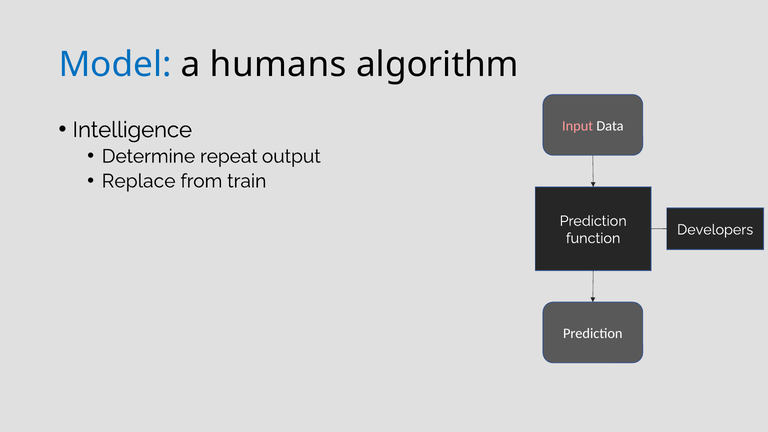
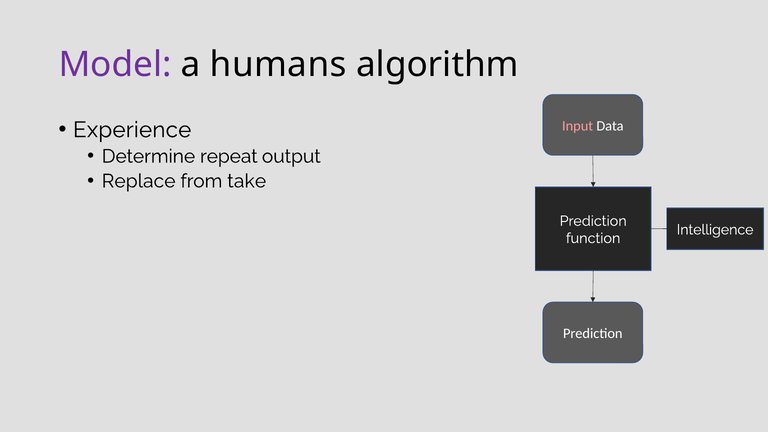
Model colour: blue -> purple
Intelligence: Intelligence -> Experience
train: train -> take
Developers: Developers -> Intelligence
